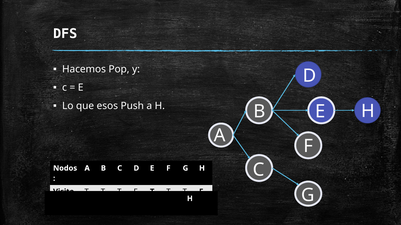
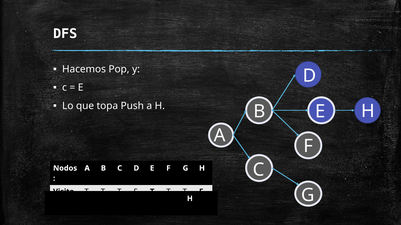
esos: esos -> topa
